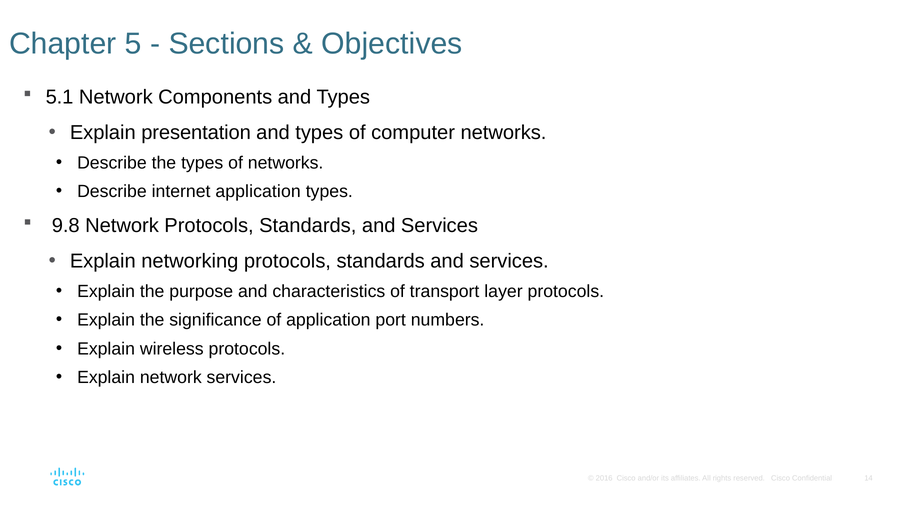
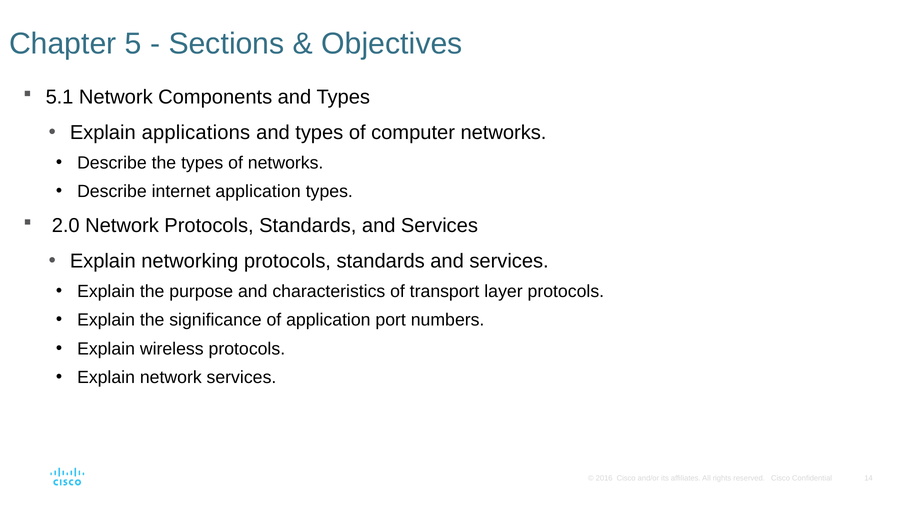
presentation: presentation -> applications
9.8: 9.8 -> 2.0
